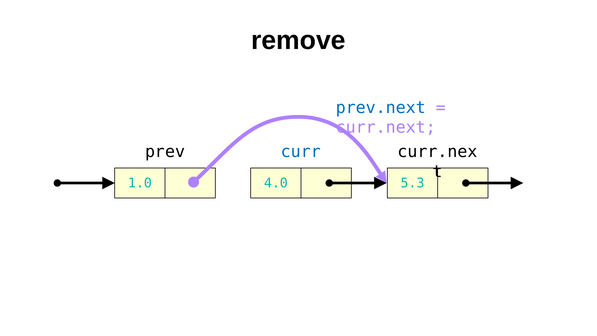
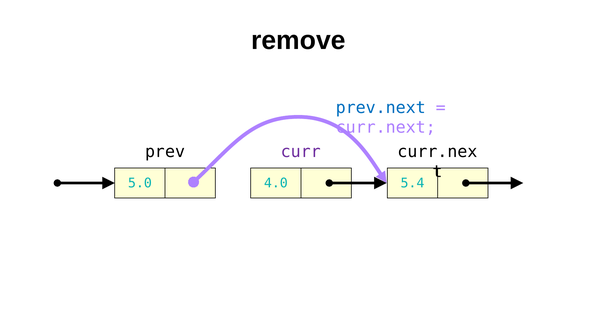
curr colour: blue -> purple
1.0: 1.0 -> 5.0
5.3: 5.3 -> 5.4
